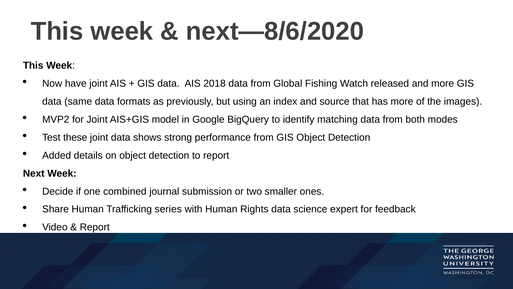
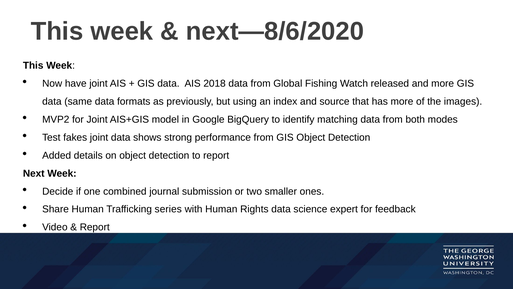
these: these -> fakes
